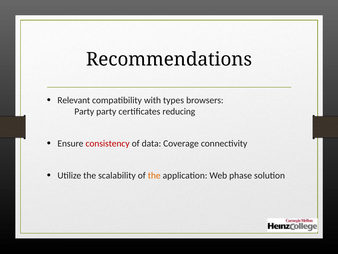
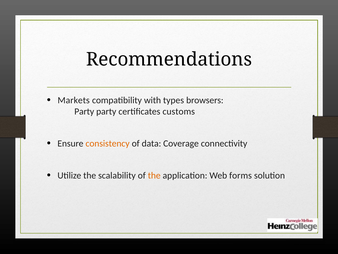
Relevant: Relevant -> Markets
reducing: reducing -> customs
consistency colour: red -> orange
phase: phase -> forms
